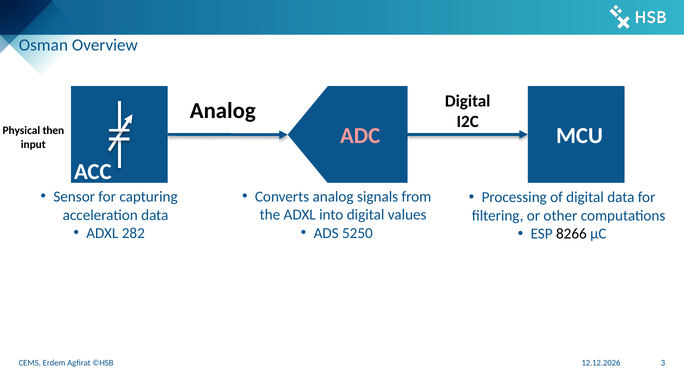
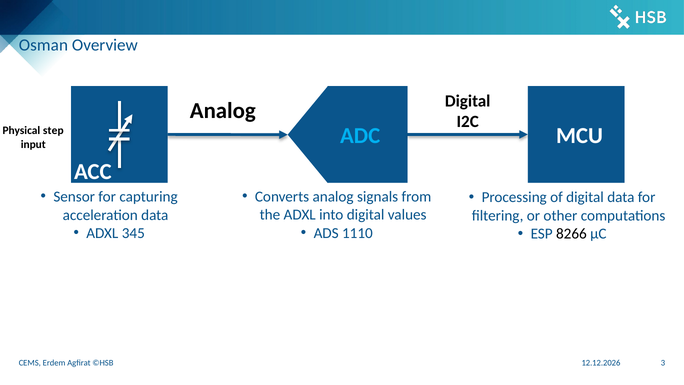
then: then -> step
ADC colour: pink -> light blue
5250: 5250 -> 1110
282: 282 -> 345
